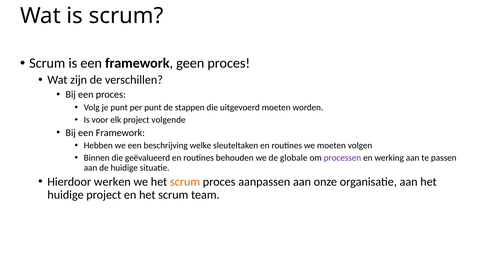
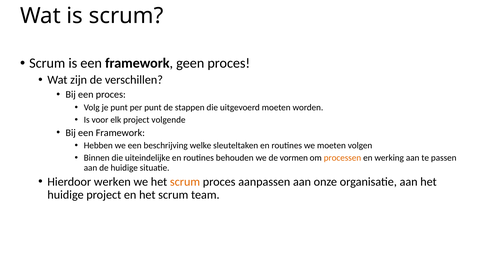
geëvalueerd: geëvalueerd -> uiteindelijke
globale: globale -> vormen
processen colour: purple -> orange
